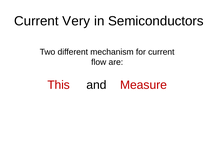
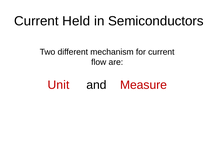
Very: Very -> Held
This: This -> Unit
